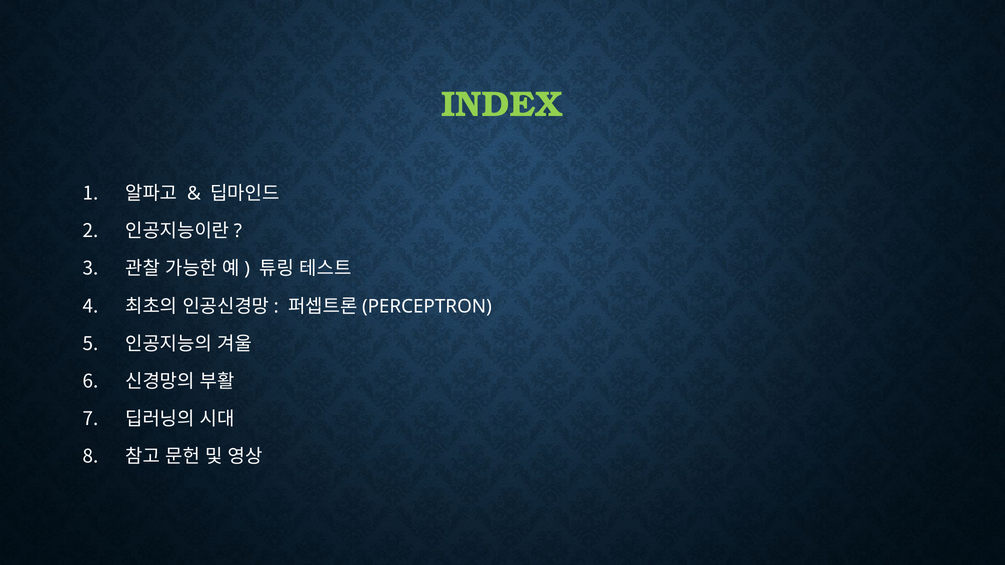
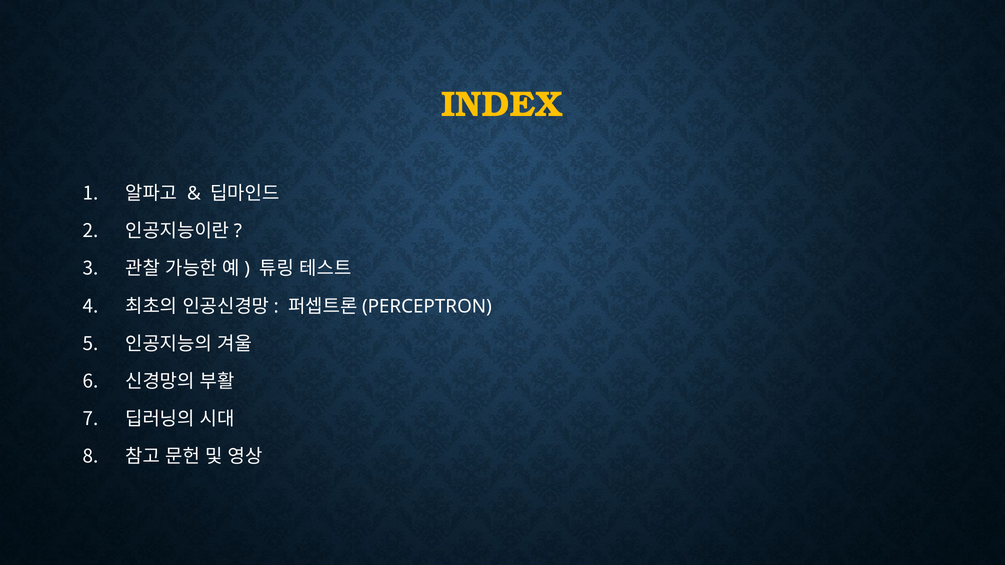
INDEX colour: light green -> yellow
